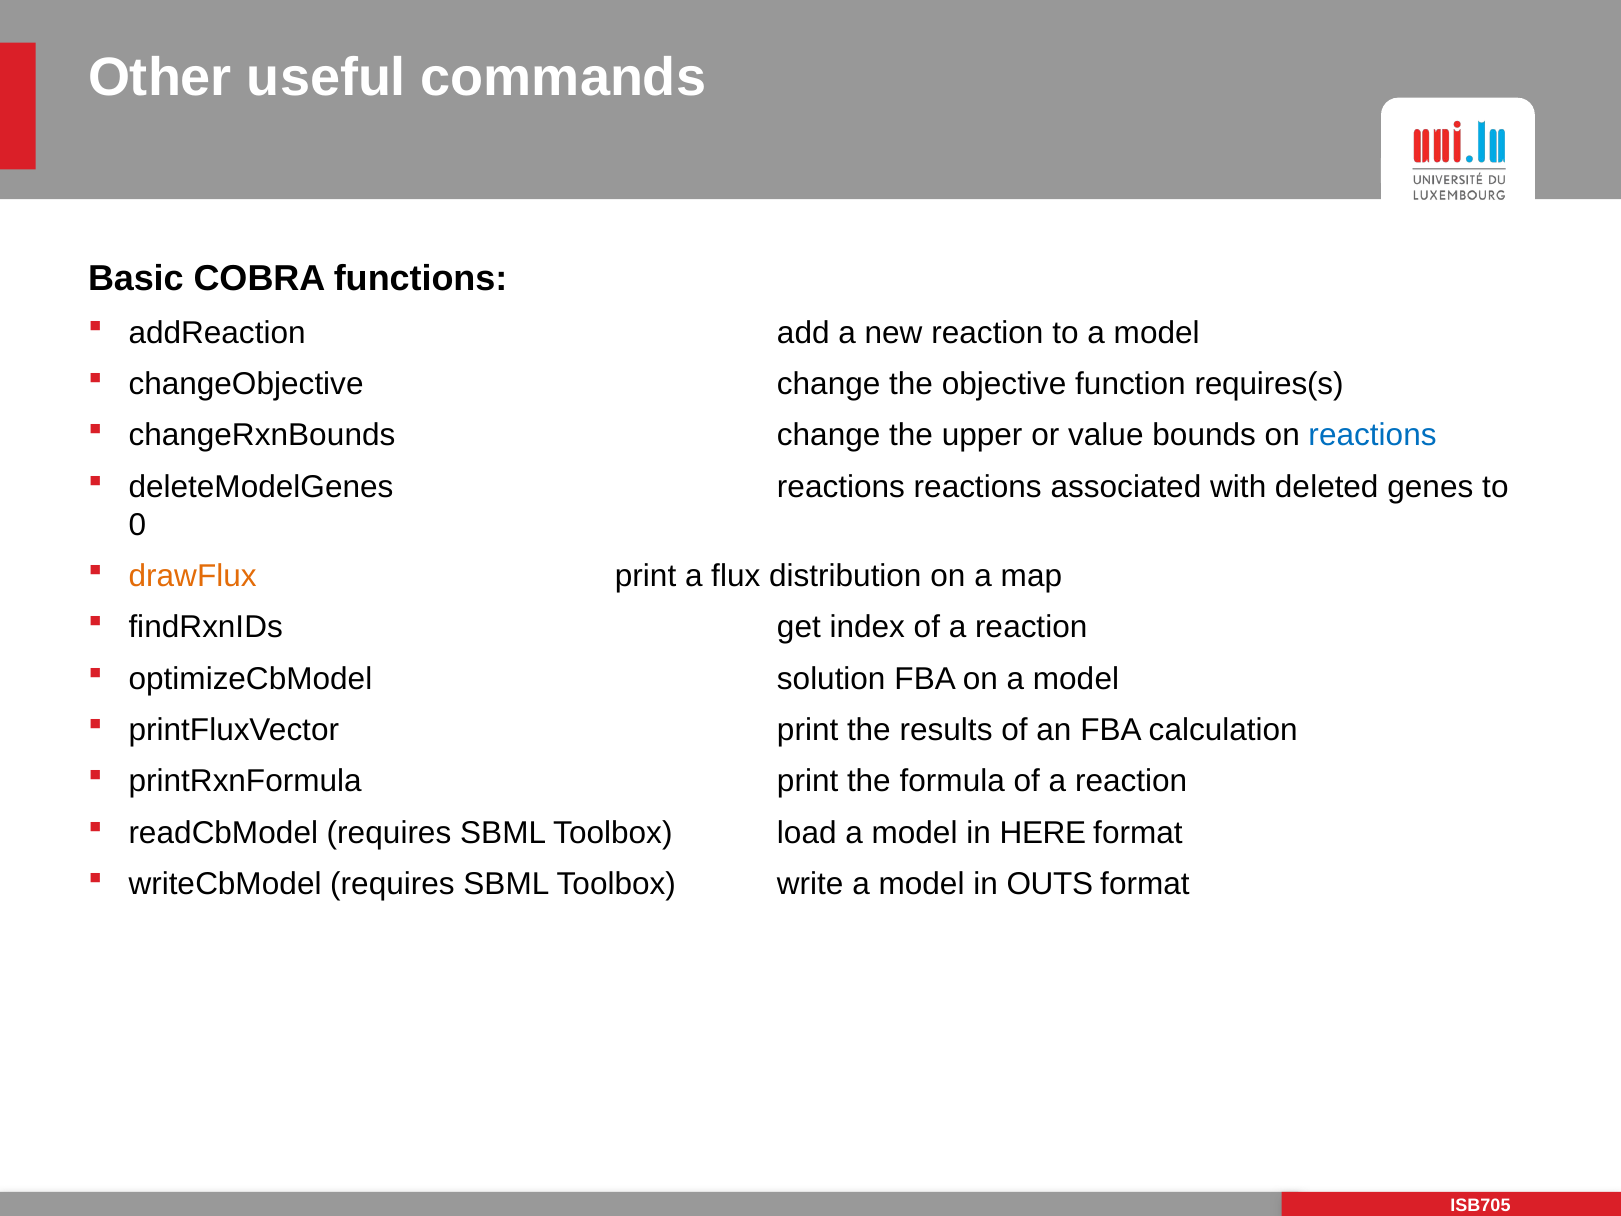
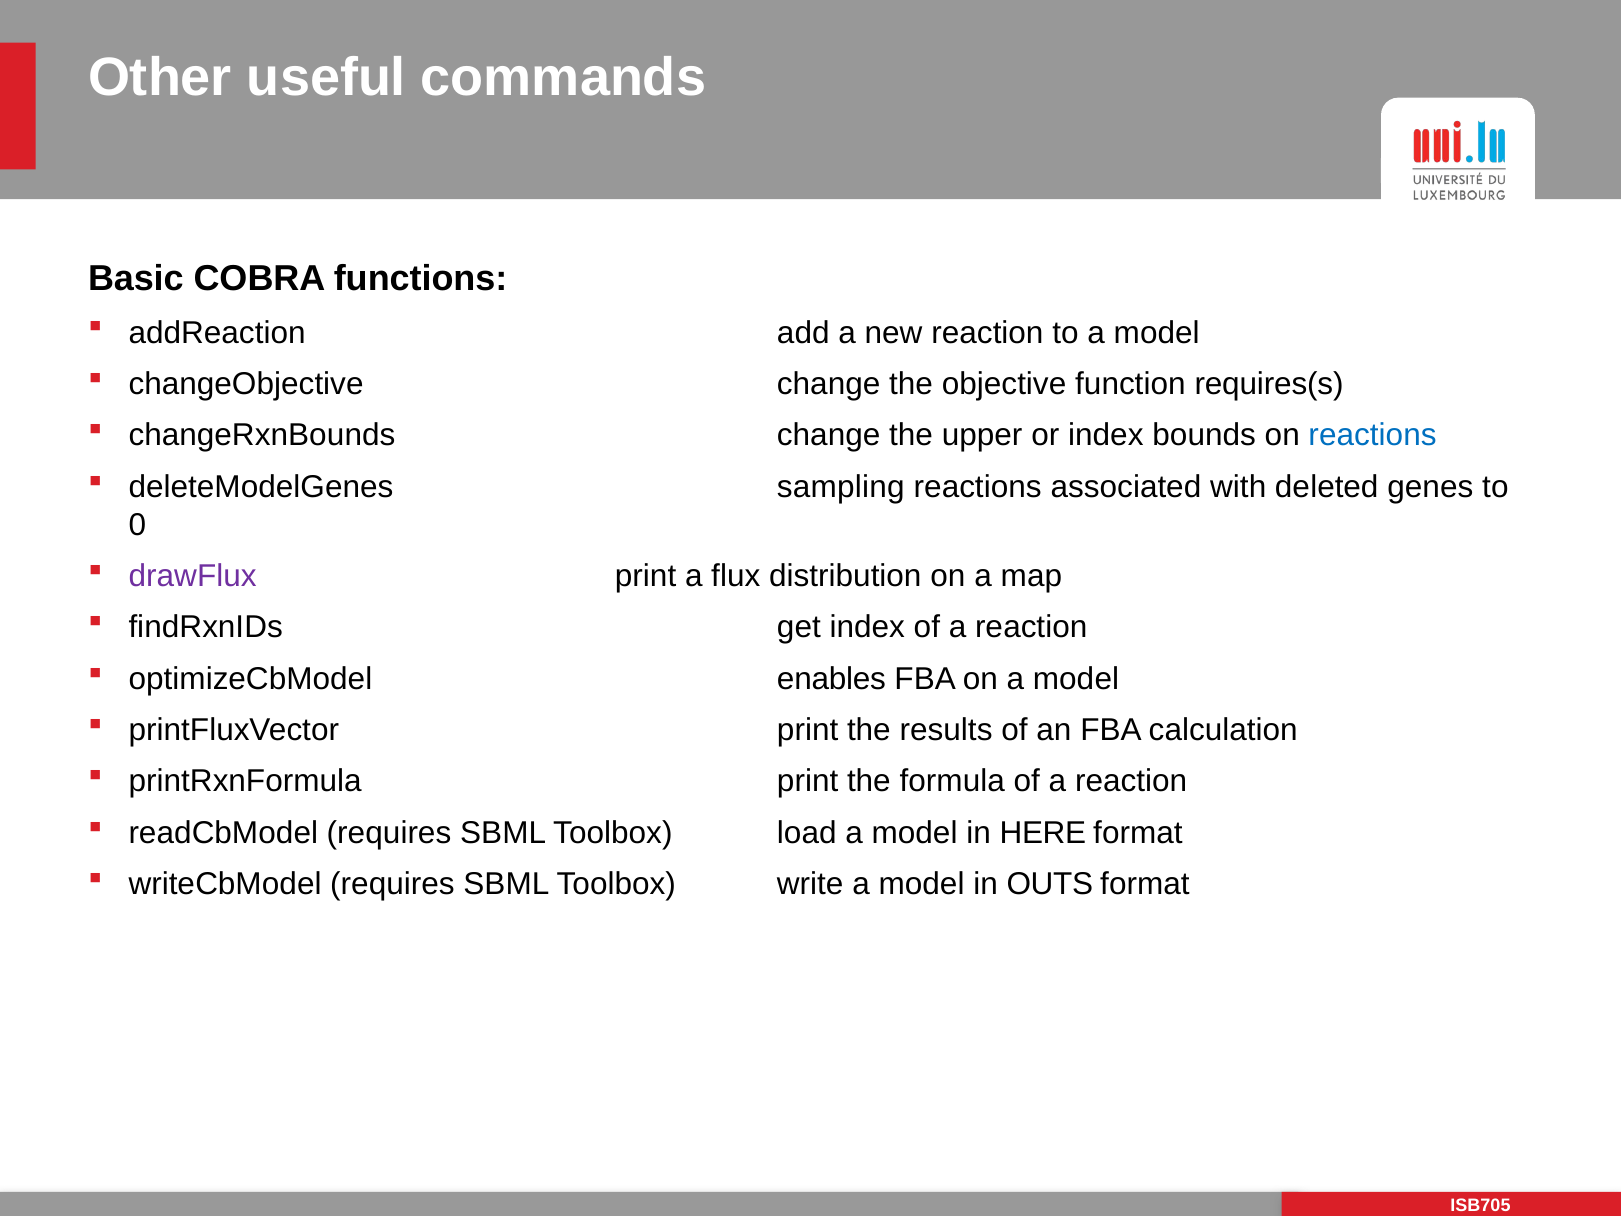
or value: value -> index
deleteModelGenes reactions: reactions -> sampling
drawFlux colour: orange -> purple
solution: solution -> enables
